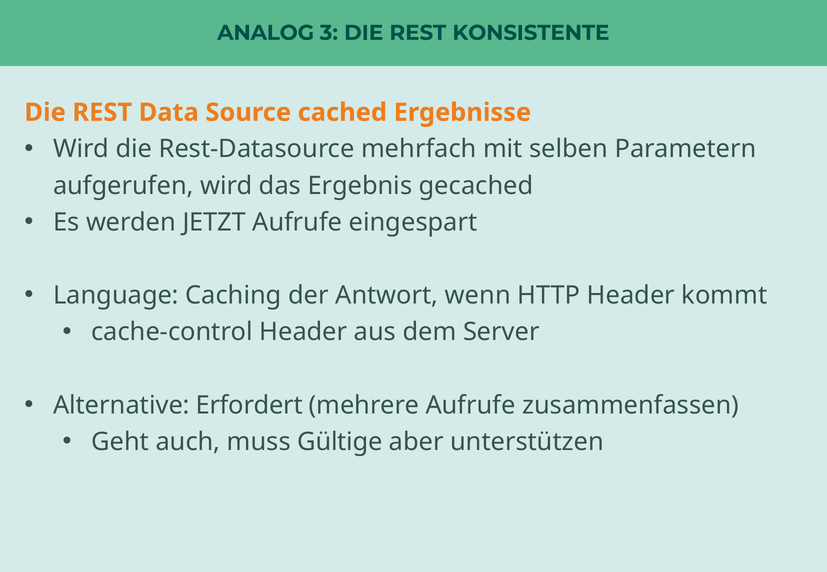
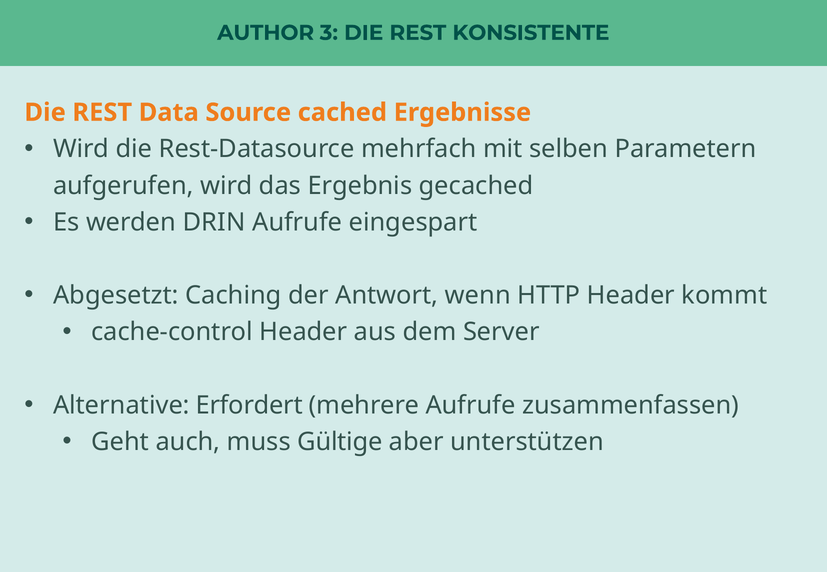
ANALOG: ANALOG -> AUTHOR
JETZT: JETZT -> DRIN
Language: Language -> Abgesetzt
